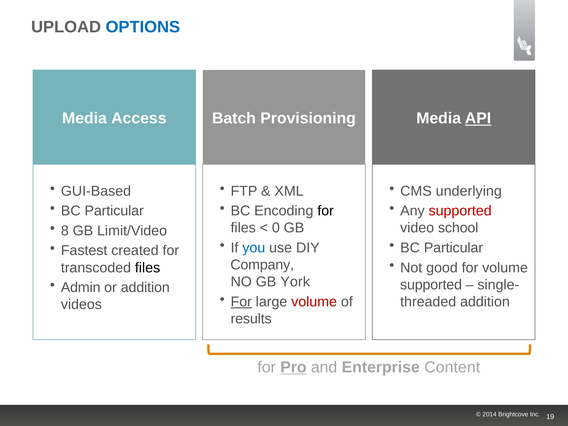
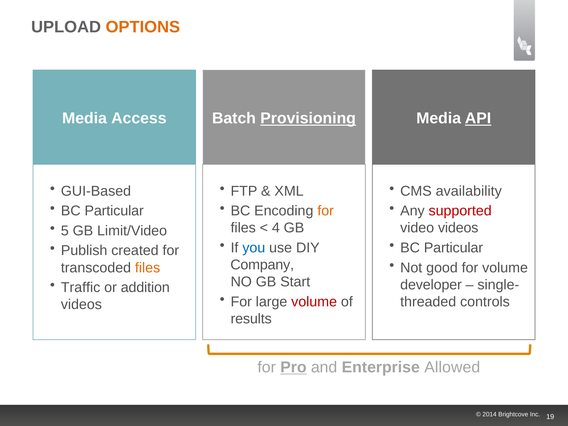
OPTIONS colour: blue -> orange
Provisioning underline: none -> present
underlying: underlying -> availability
for at (326, 211) colour: black -> orange
0: 0 -> 4
video school: school -> videos
8: 8 -> 5
Fastest: Fastest -> Publish
files at (148, 268) colour: black -> orange
York: York -> Start
supported at (431, 285): supported -> developer
Admin: Admin -> Traffic
For at (241, 302) underline: present -> none
addition at (485, 302): addition -> controls
Content: Content -> Allowed
